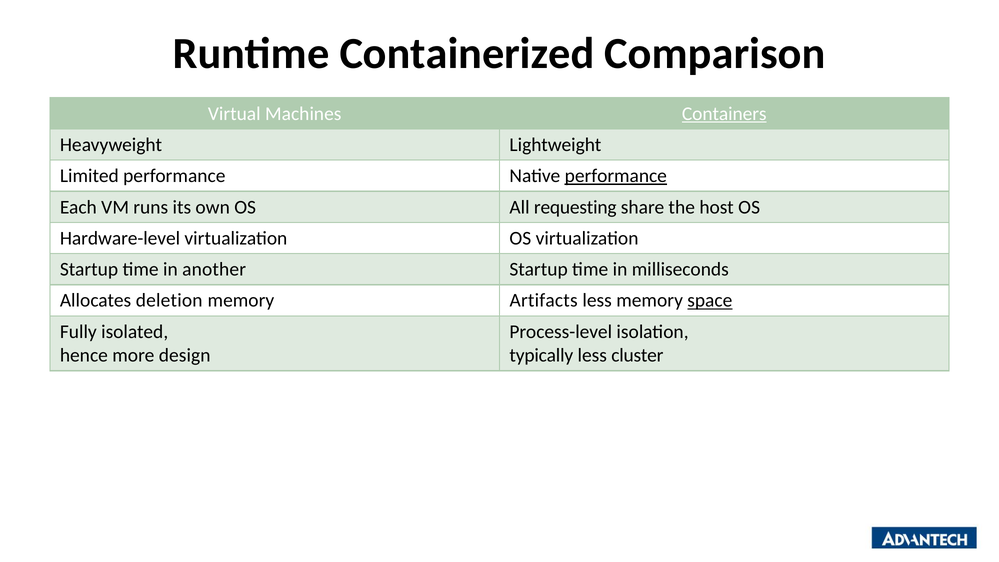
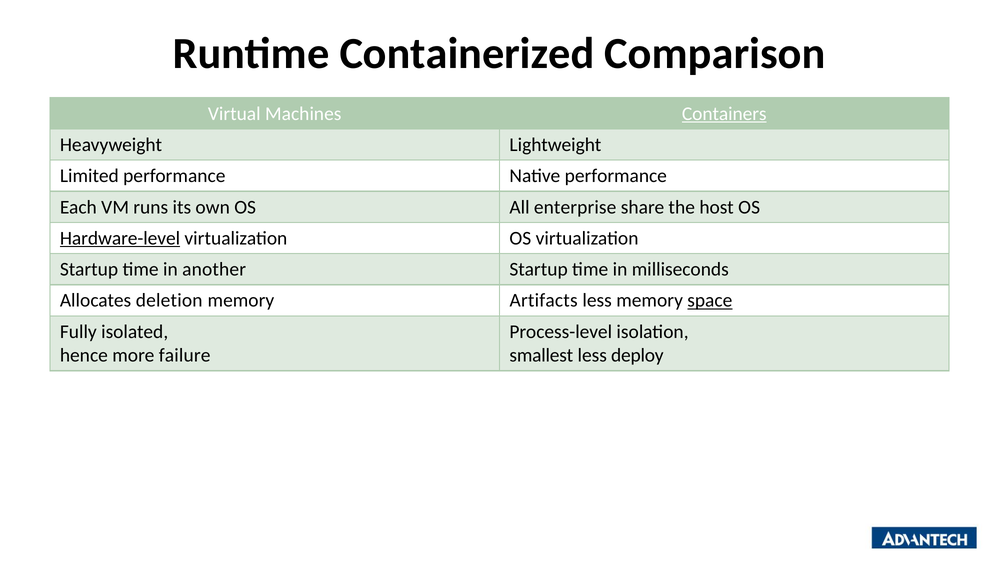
performance at (616, 176) underline: present -> none
requesting: requesting -> enterprise
Hardware-level underline: none -> present
design: design -> failure
typically: typically -> smallest
cluster: cluster -> deploy
